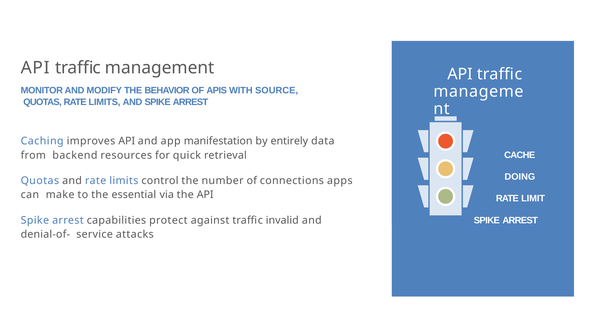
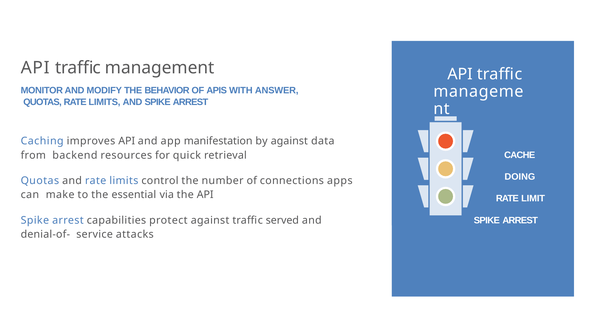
SOURCE: SOURCE -> ANSWER
by entirely: entirely -> against
invalid: invalid -> served
